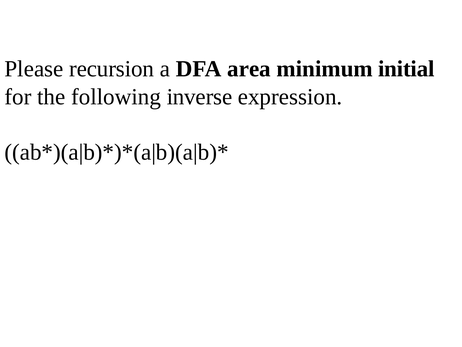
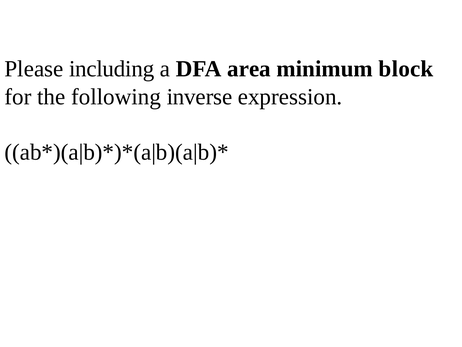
recursion: recursion -> including
initial: initial -> block
